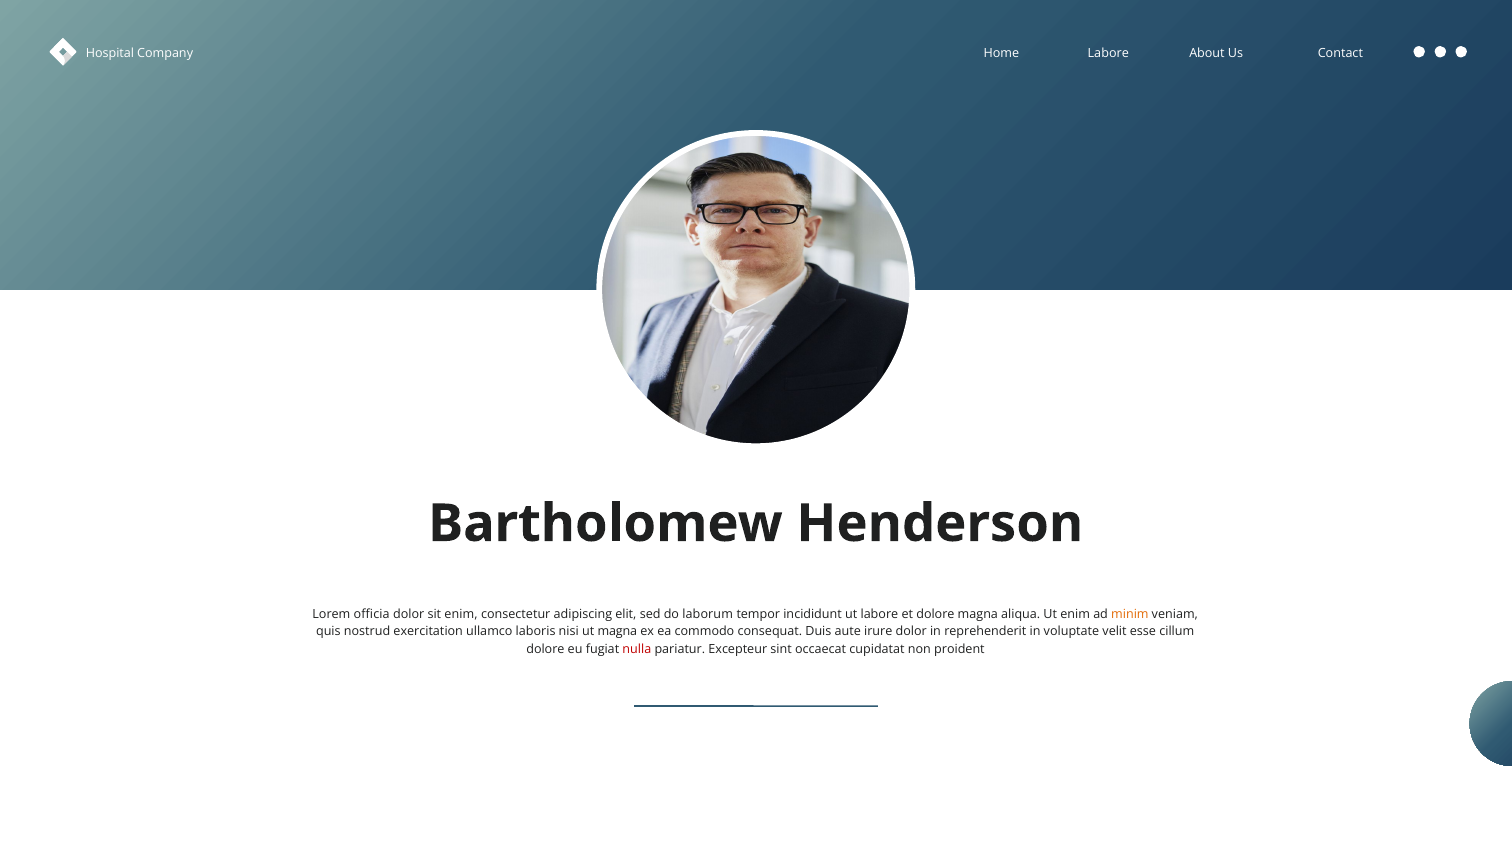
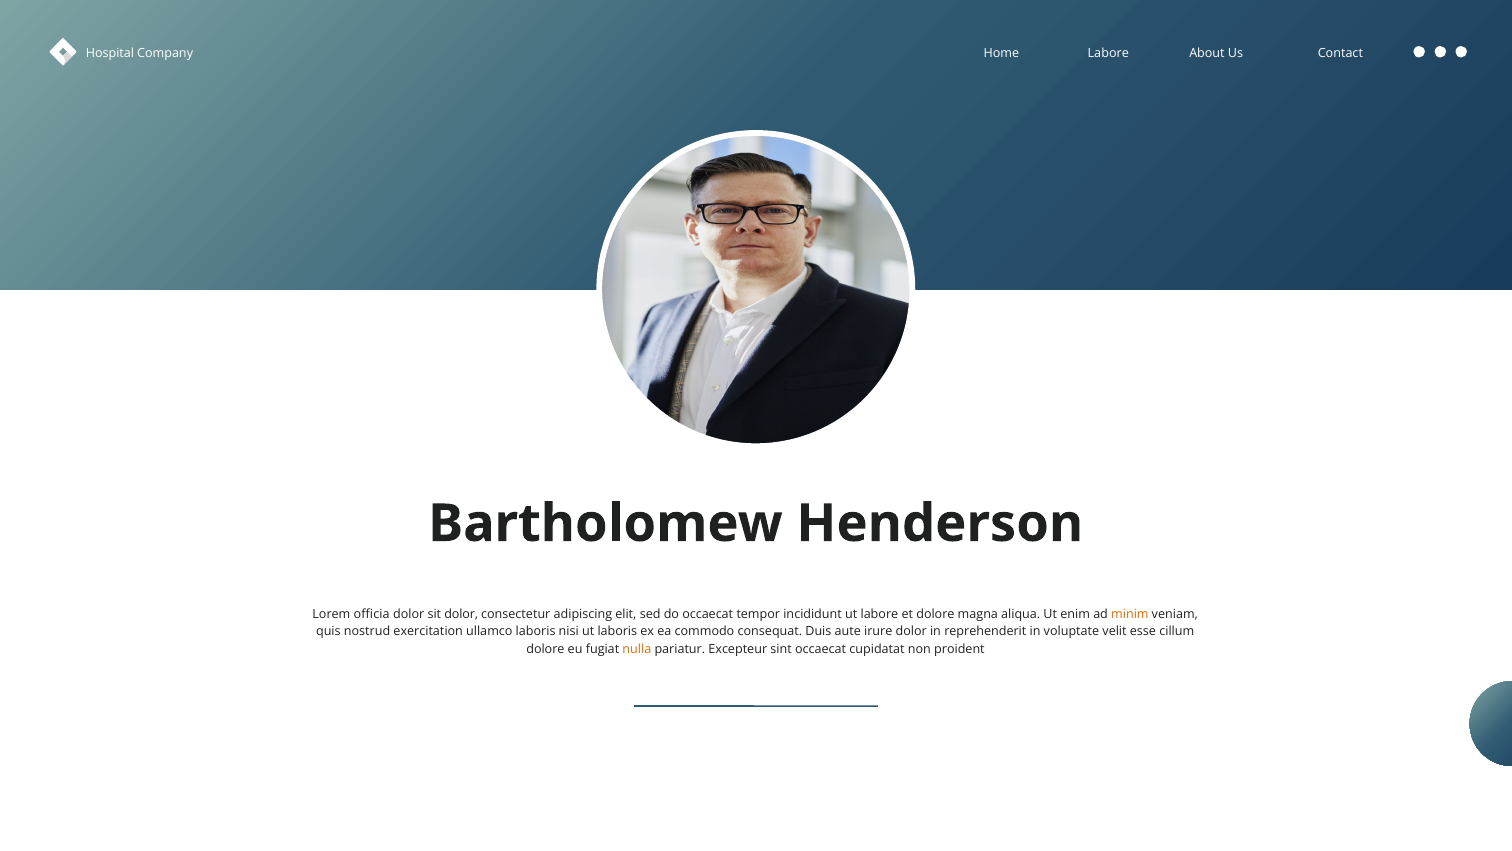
sit enim: enim -> dolor
do laborum: laborum -> occaecat
ut magna: magna -> laboris
nulla colour: red -> orange
